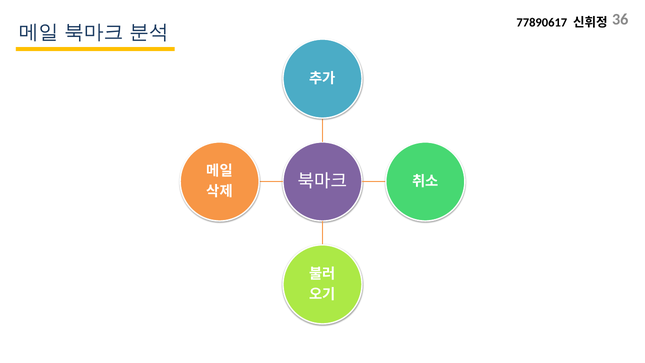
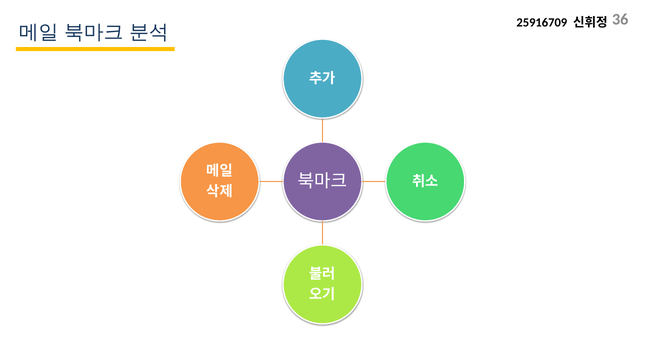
77890617: 77890617 -> 25916709
